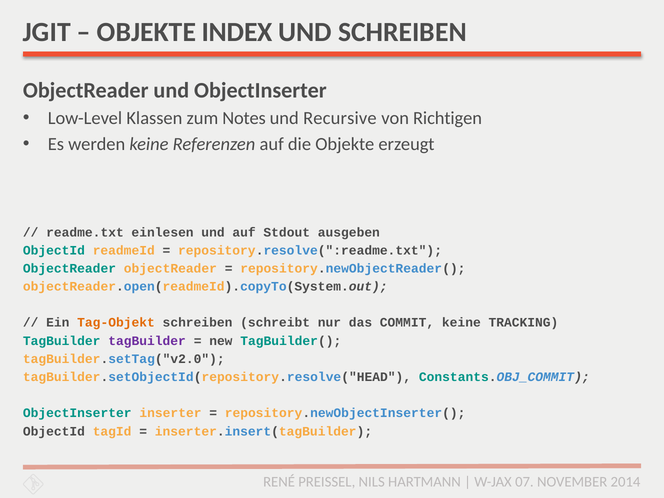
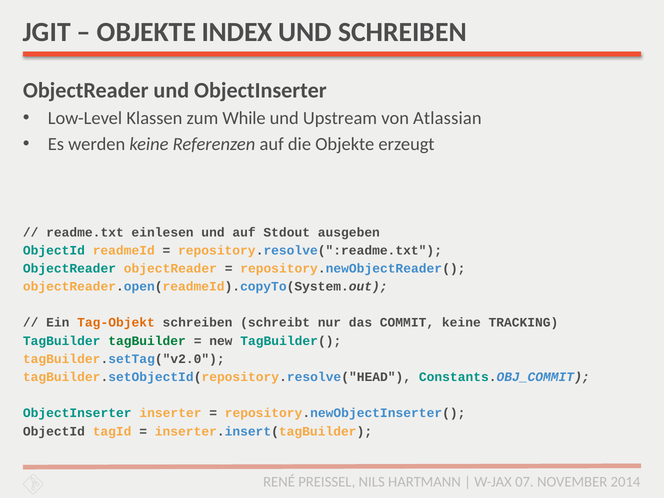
Notes: Notes -> While
Recursive: Recursive -> Upstream
Richtigen: Richtigen -> Atlassian
tagBuilder at (147, 341) colour: purple -> green
